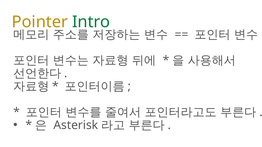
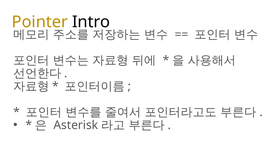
Intro colour: green -> black
